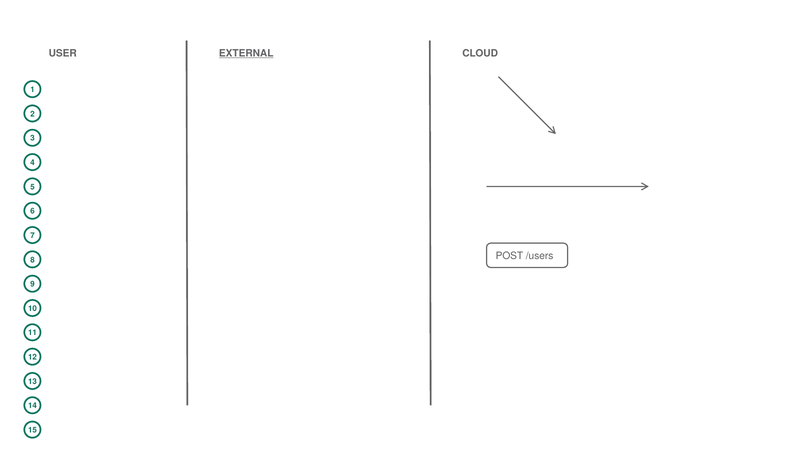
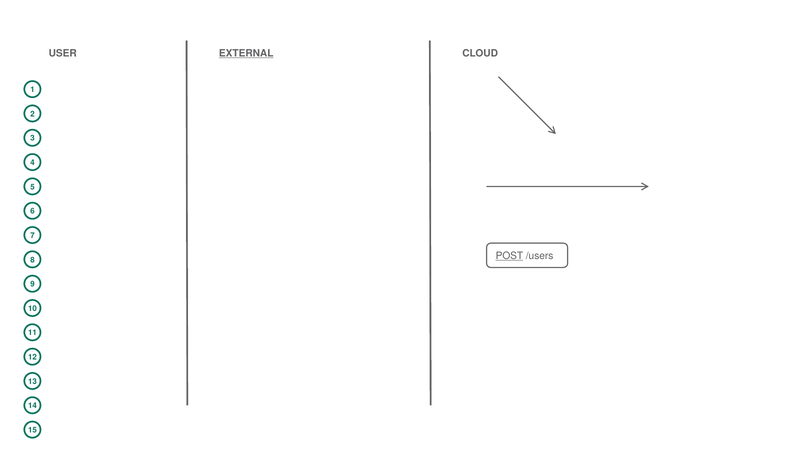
POST underline: none -> present
